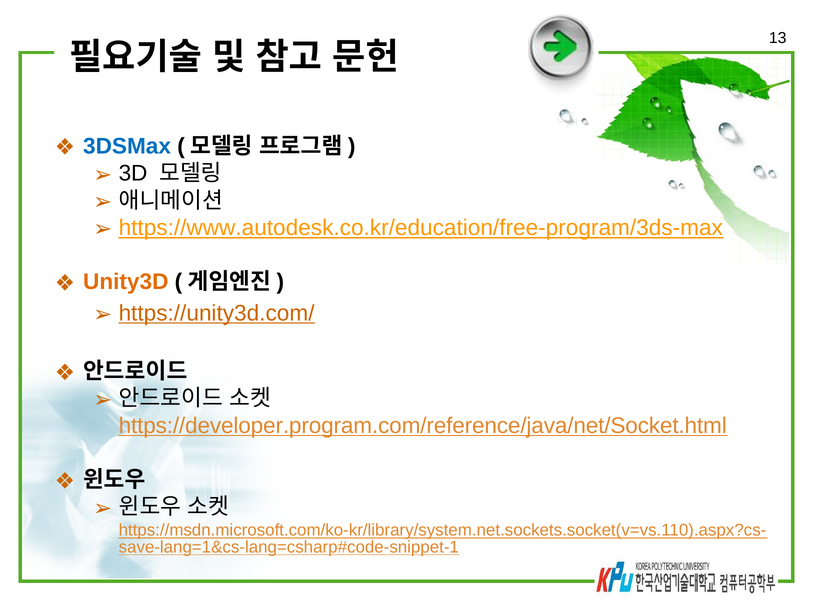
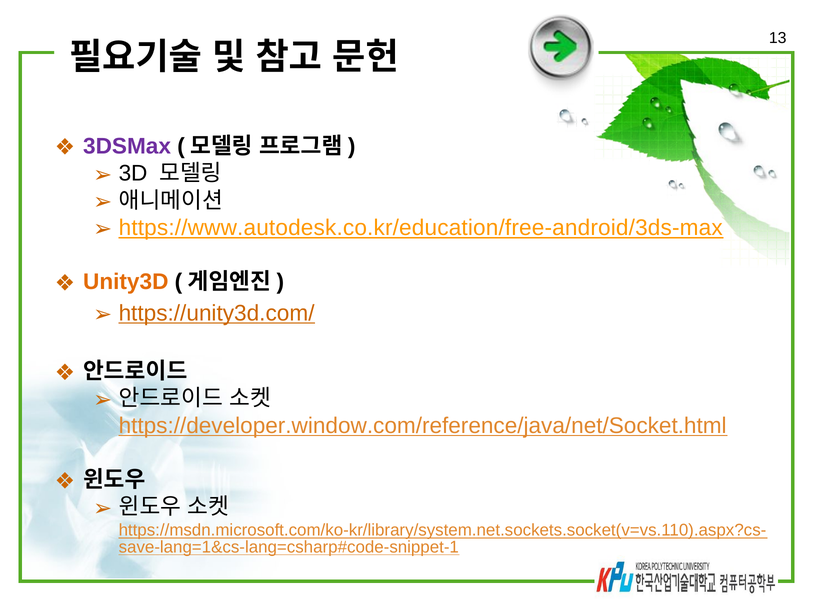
3DSMax colour: blue -> purple
https://www.autodesk.co.kr/education/free-program/3ds-max: https://www.autodesk.co.kr/education/free-program/3ds-max -> https://www.autodesk.co.kr/education/free-android/3ds-max
https://developer.program.com/reference/java/net/Socket.html: https://developer.program.com/reference/java/net/Socket.html -> https://developer.window.com/reference/java/net/Socket.html
